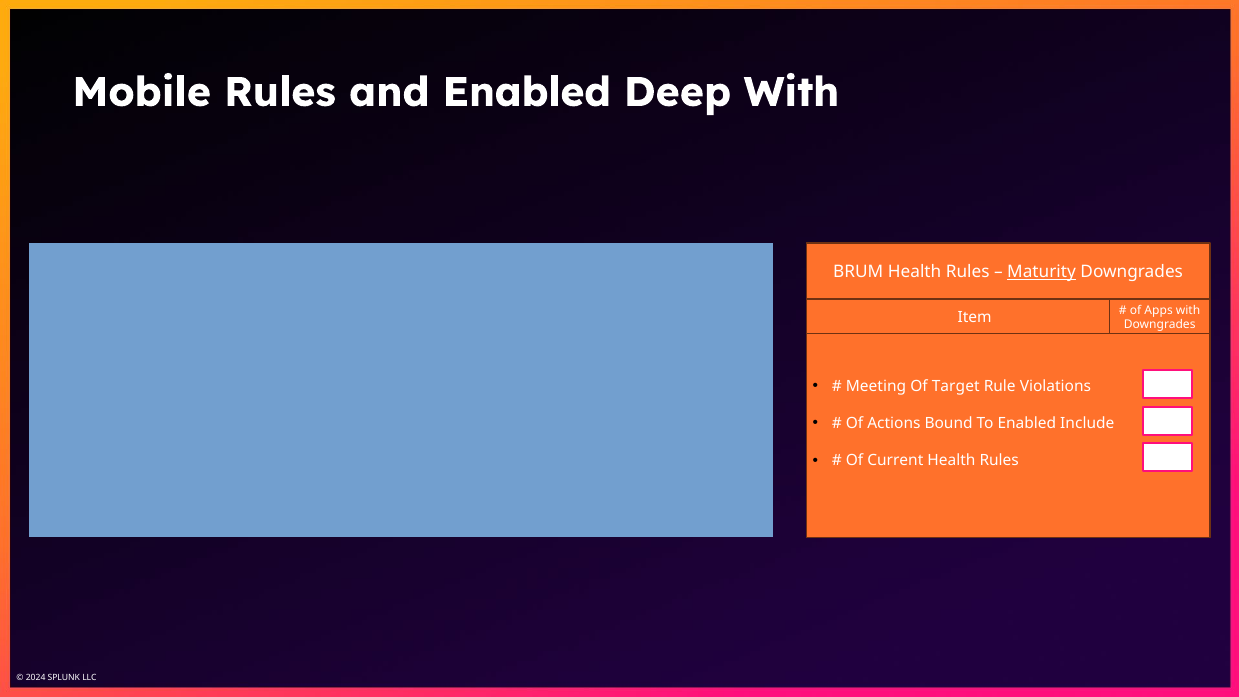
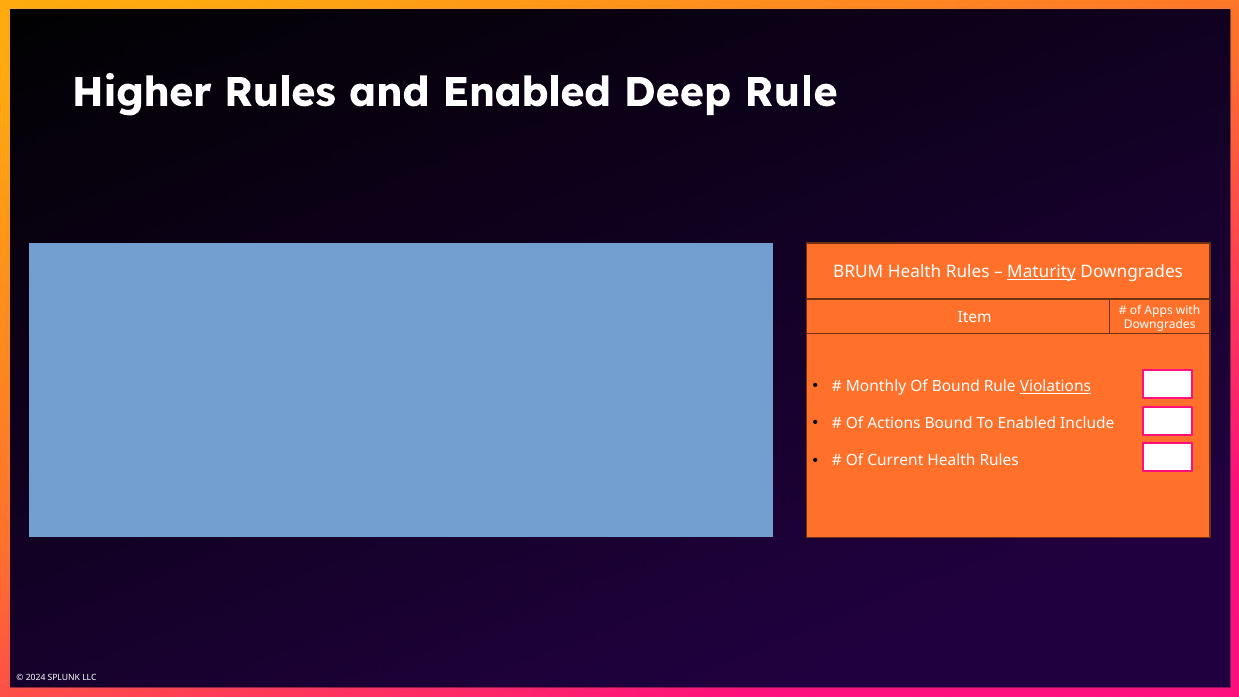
Mobile: Mobile -> Higher
Deep With: With -> Rule
Meeting: Meeting -> Monthly
Of Target: Target -> Bound
Violations underline: none -> present
